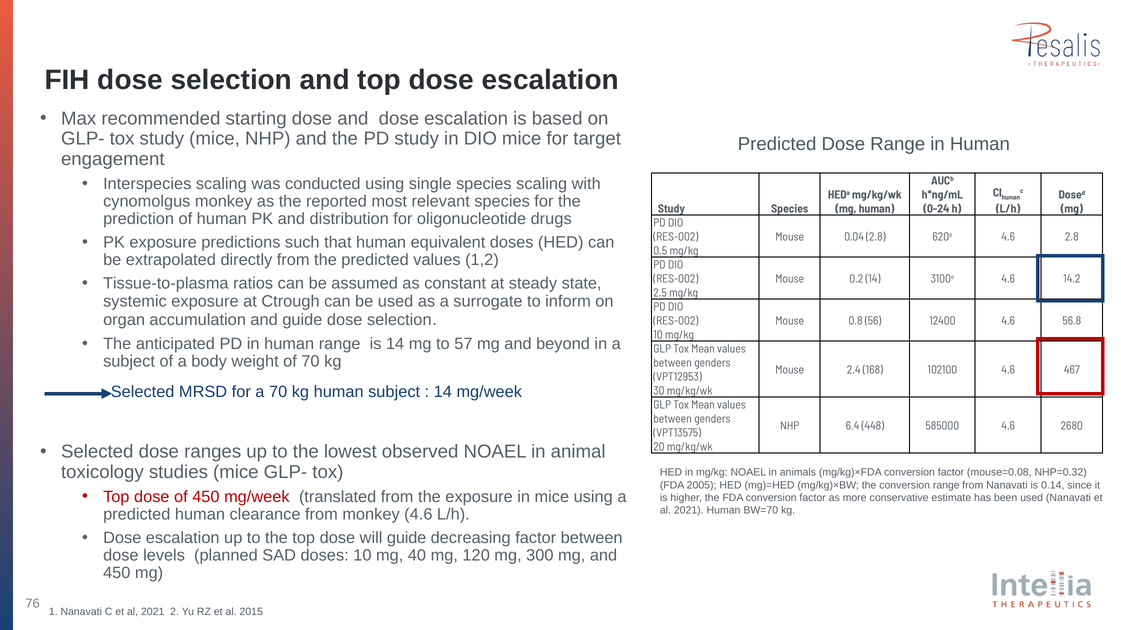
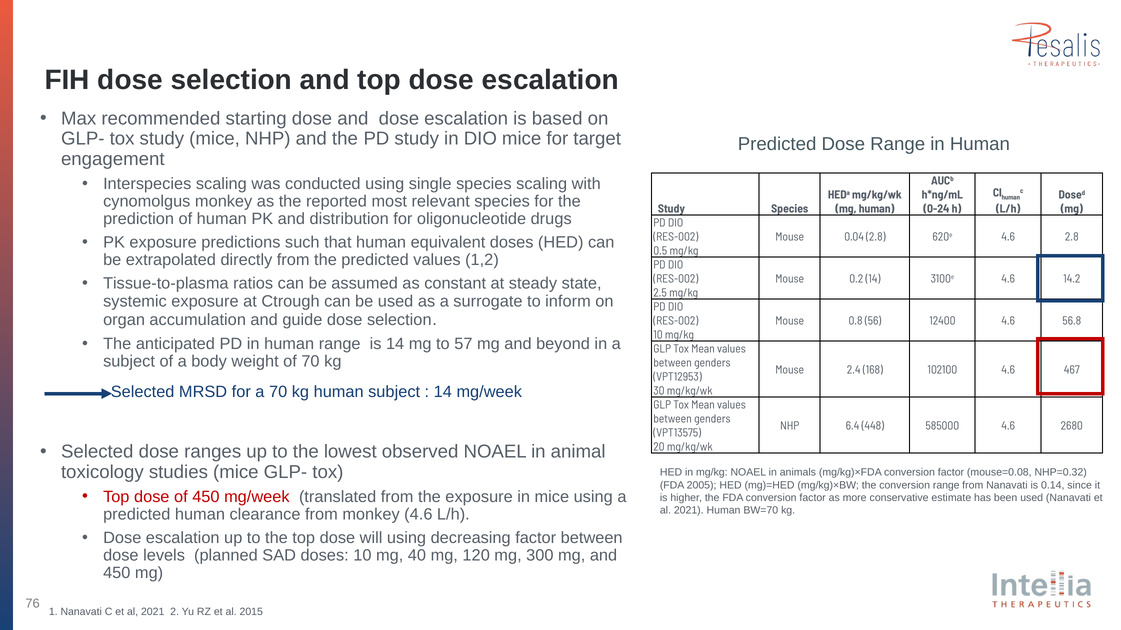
will guide: guide -> using
